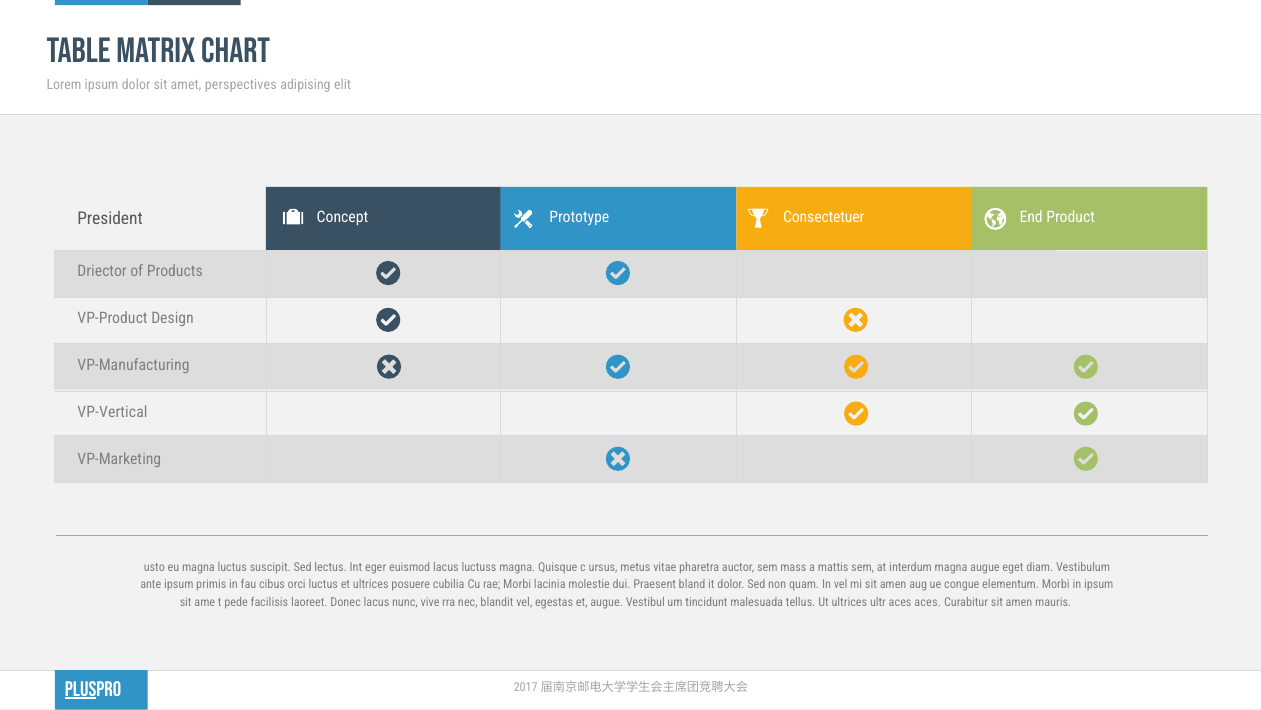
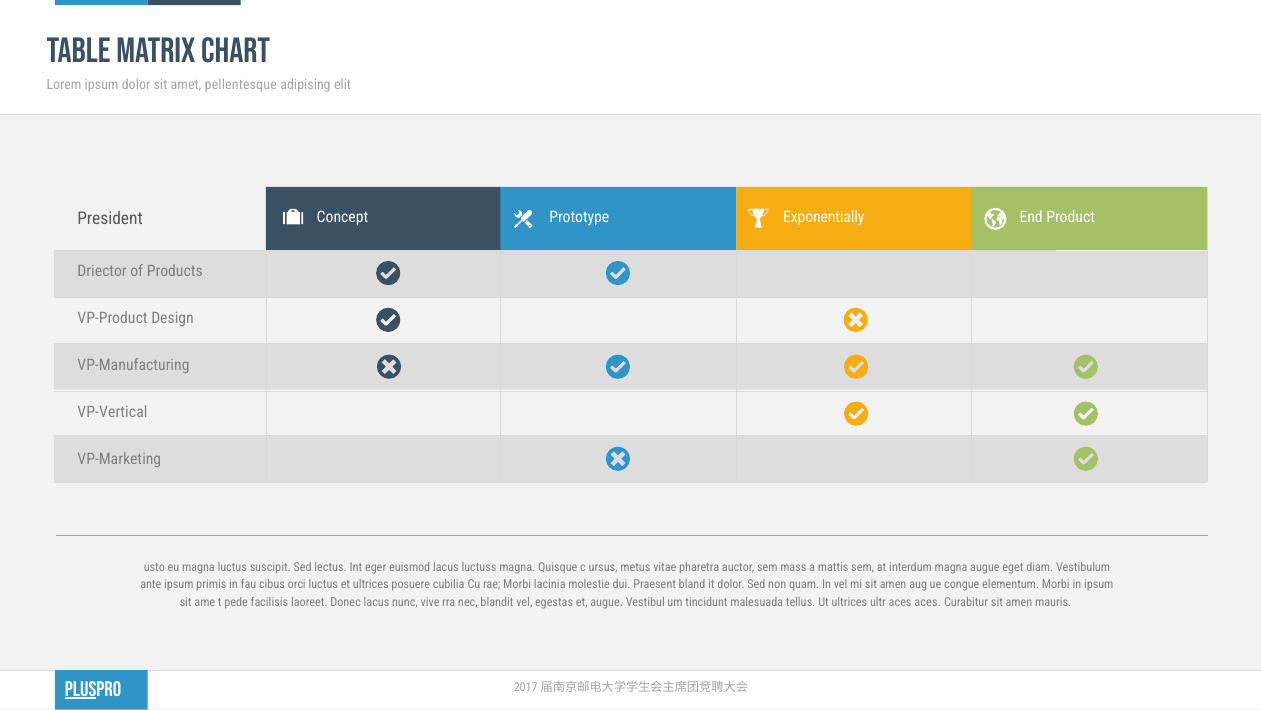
perspectives: perspectives -> pellentesque
Consectetuer: Consectetuer -> Exponentially
